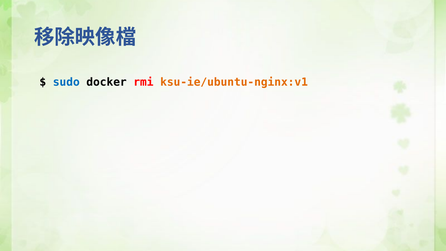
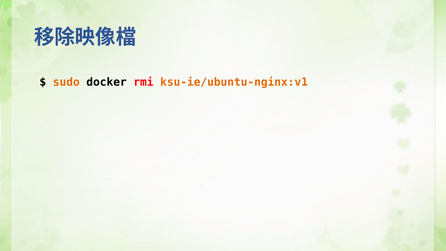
sudo colour: blue -> orange
